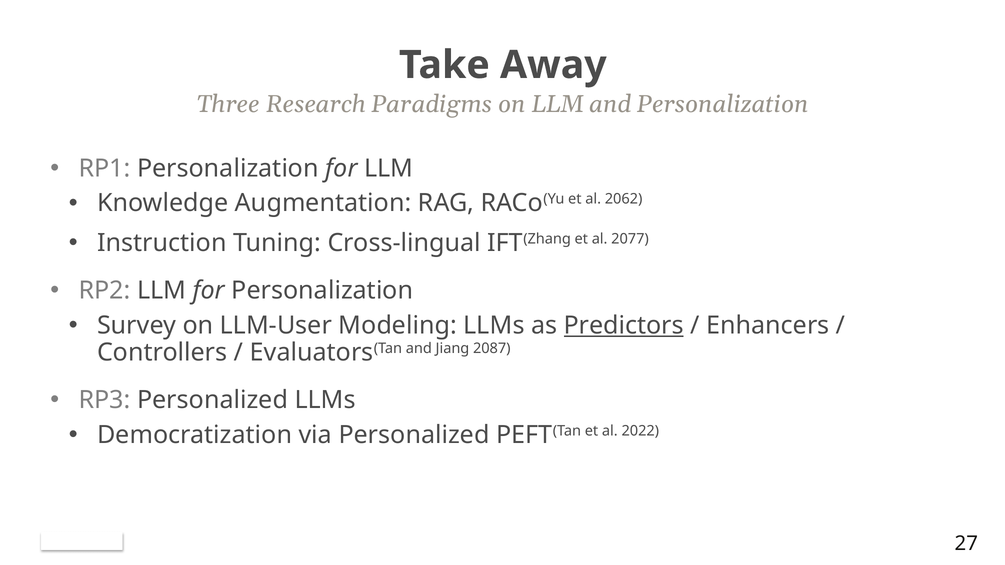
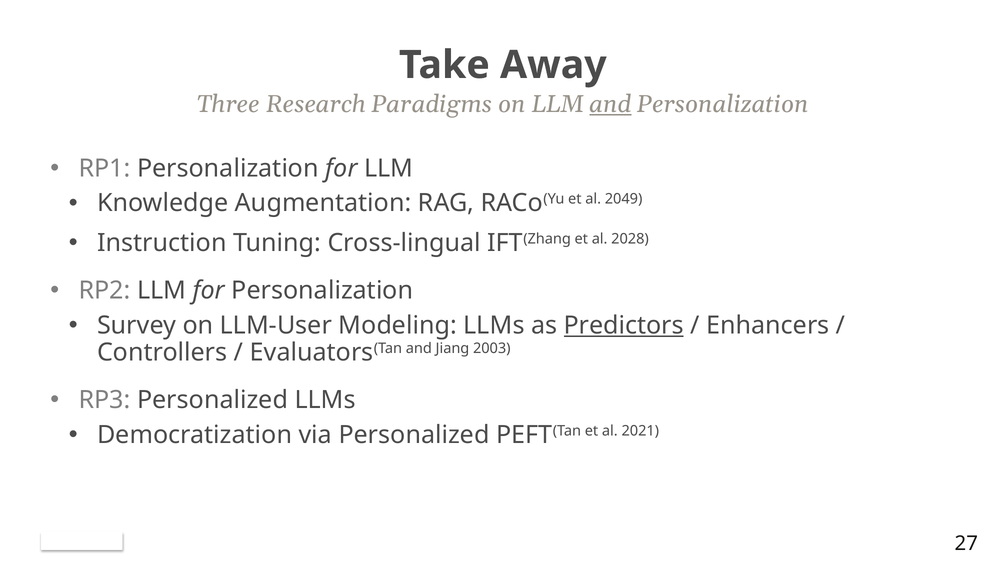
and at (610, 105) underline: none -> present
2062: 2062 -> 2049
2077: 2077 -> 2028
2087: 2087 -> 2003
2022: 2022 -> 2021
